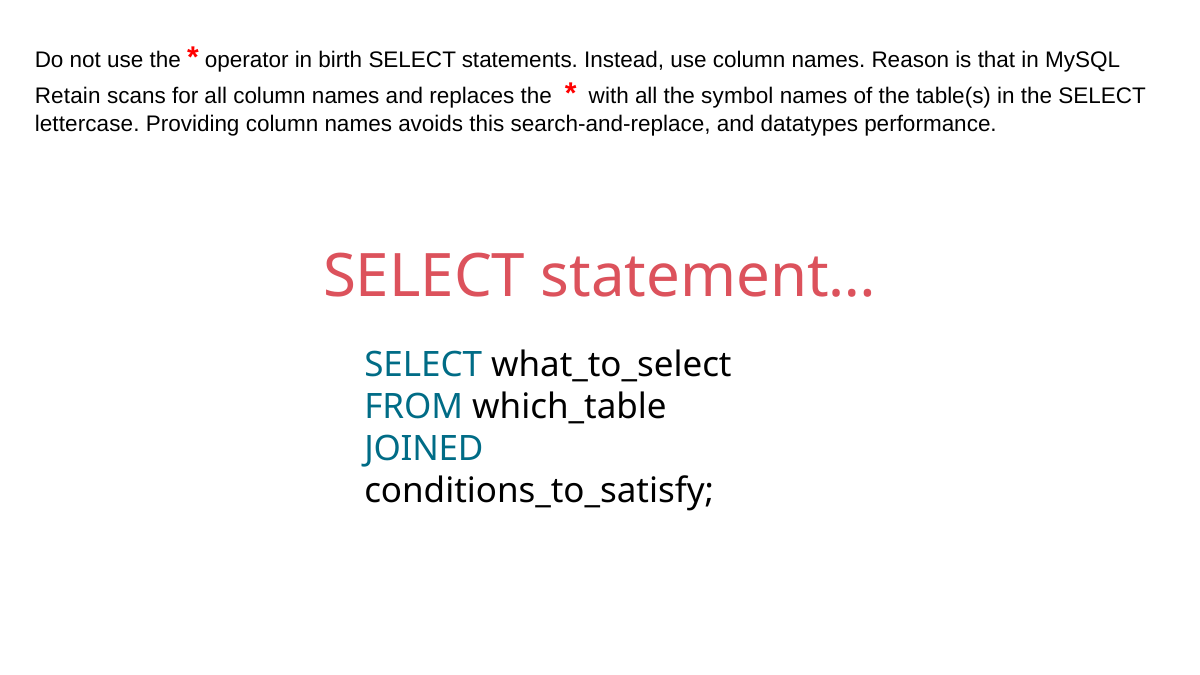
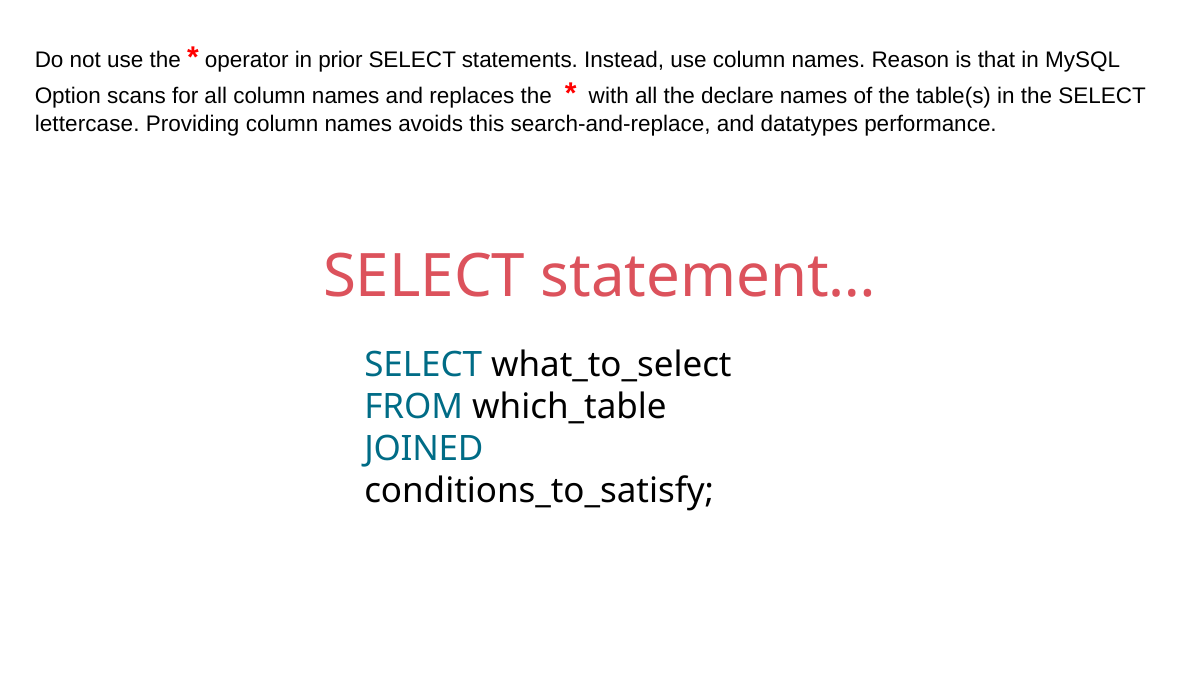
birth: birth -> prior
Retain: Retain -> Option
symbol: symbol -> declare
